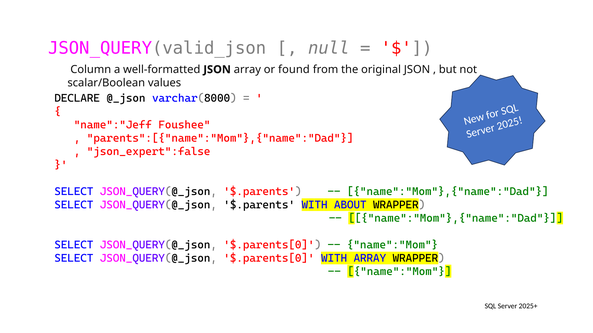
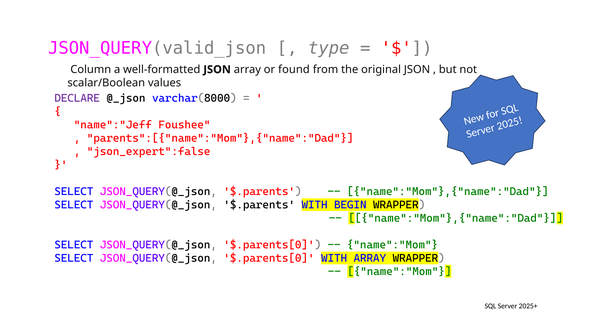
null: null -> type
DECLARE colour: black -> purple
ABOUT: ABOUT -> BEGIN
